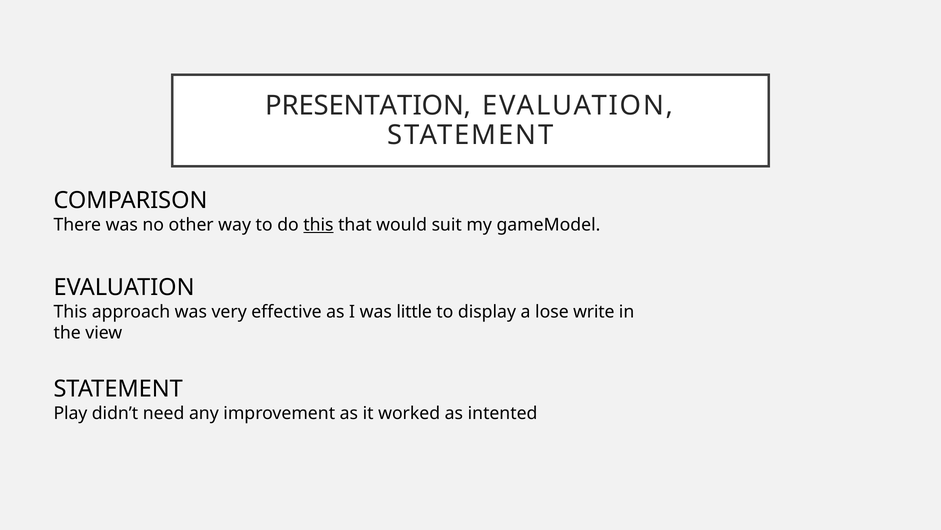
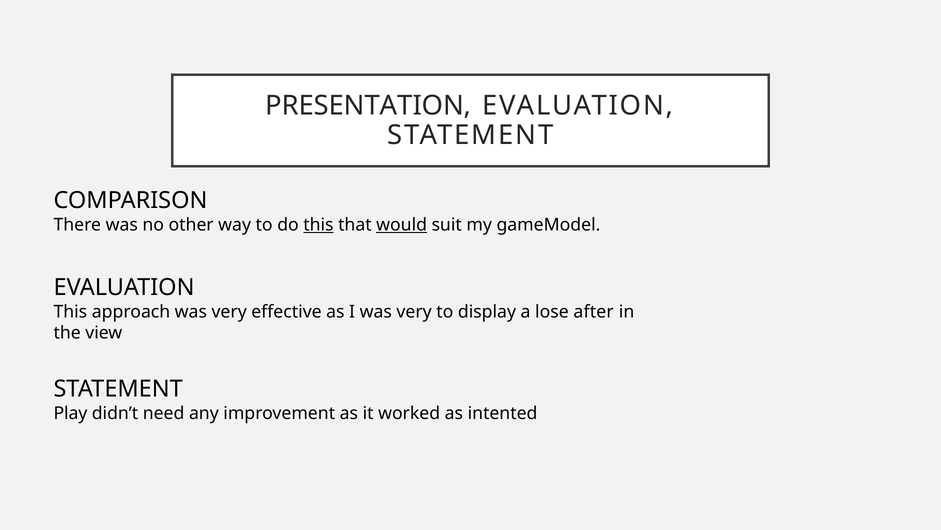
would underline: none -> present
I was little: little -> very
write: write -> after
